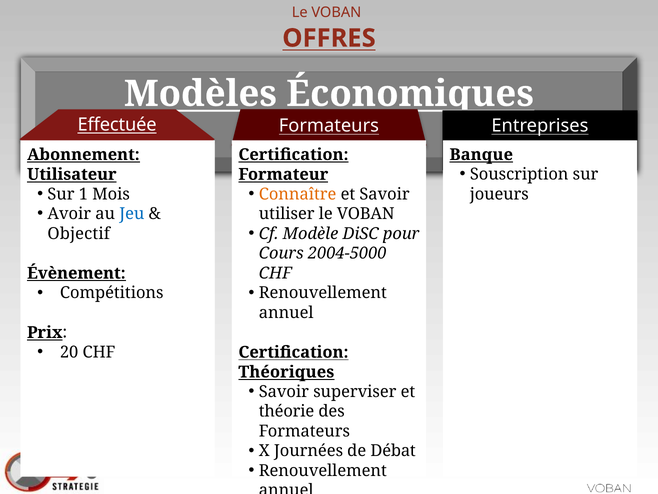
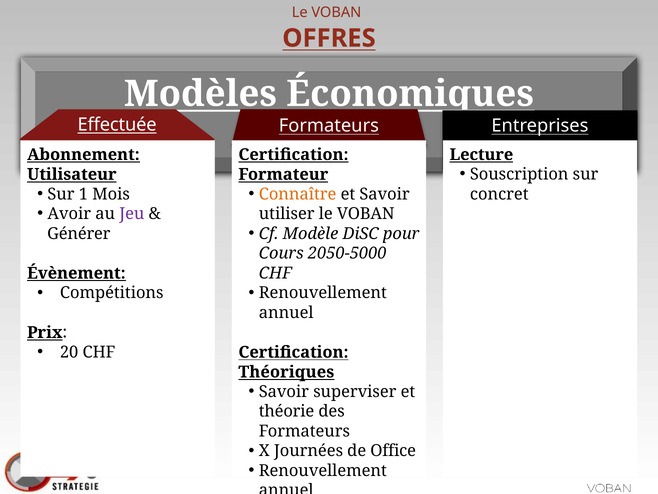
Banque: Banque -> Lecture
joueurs: joueurs -> concret
Jeu at (132, 214) colour: blue -> purple
Objectif: Objectif -> Générer
2004-5000: 2004-5000 -> 2050-5000
Débat: Débat -> Office
